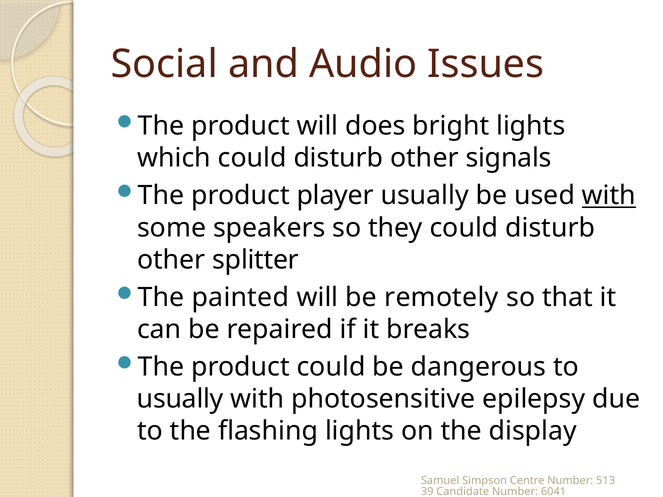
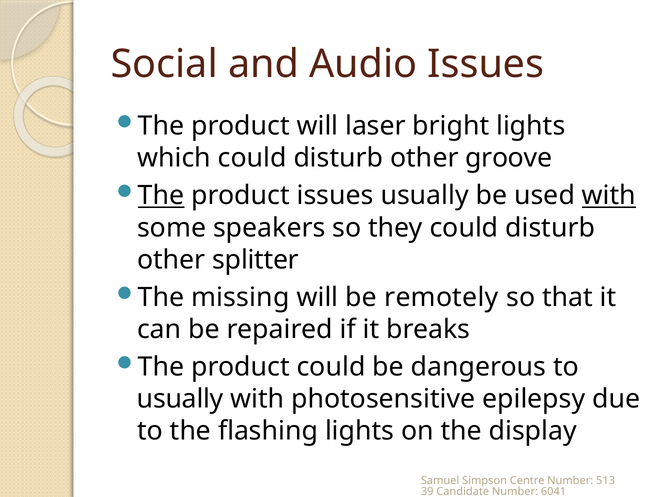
does: does -> laser
signals: signals -> groove
The at (161, 196) underline: none -> present
product player: player -> issues
painted: painted -> missing
